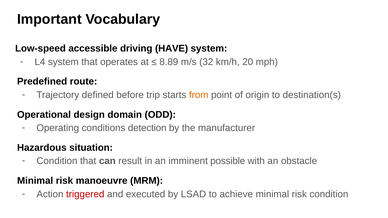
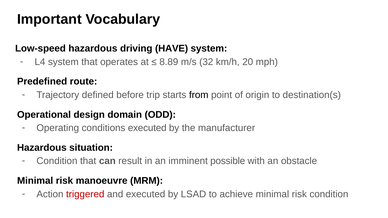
Low-speed accessible: accessible -> hazardous
from colour: orange -> black
conditions detection: detection -> executed
